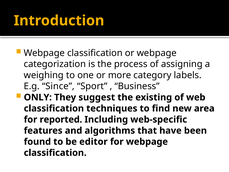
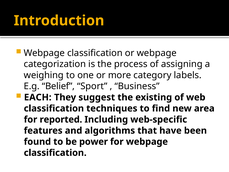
Since: Since -> Belief
ONLY: ONLY -> EACH
editor: editor -> power
